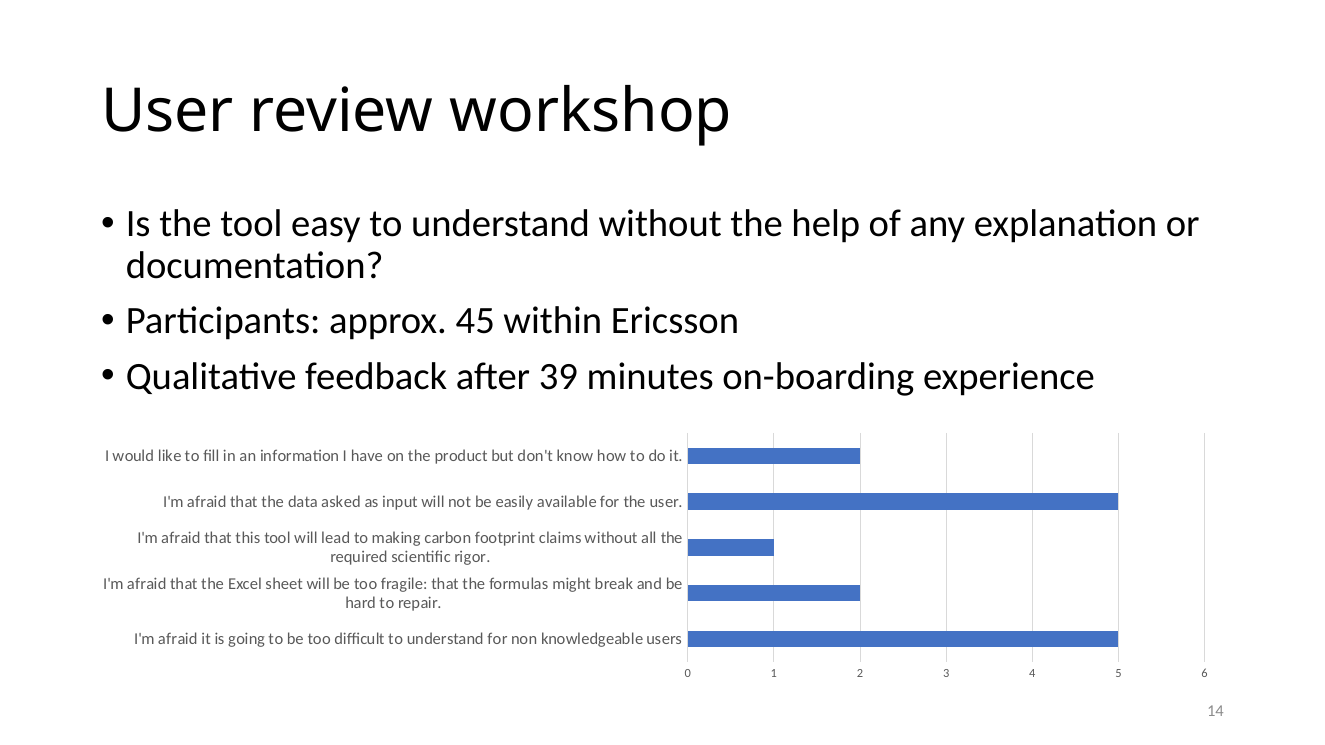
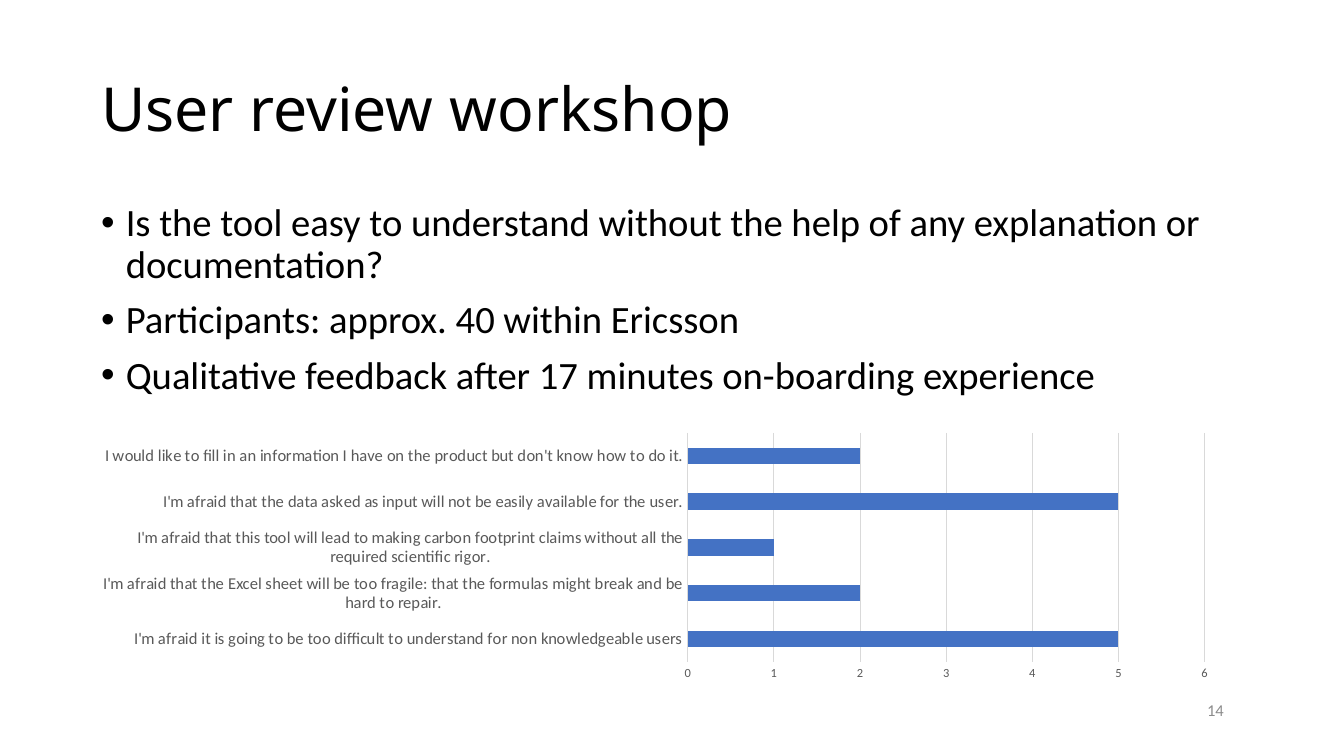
45: 45 -> 40
39: 39 -> 17
